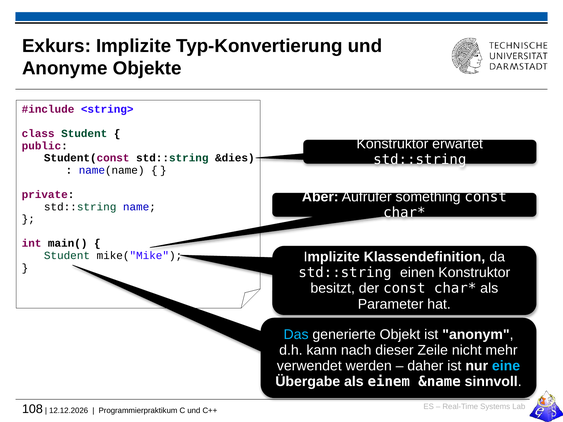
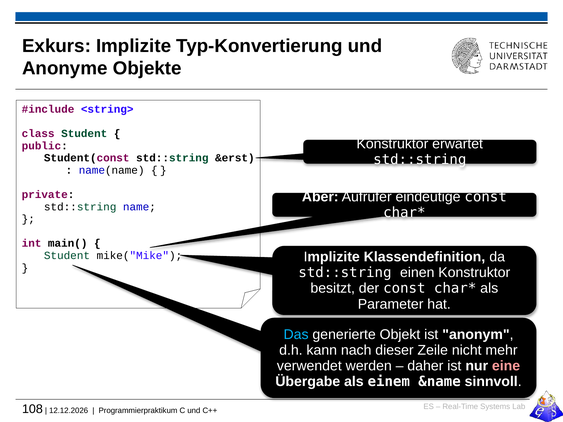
&dies: &dies -> &erst
something: something -> eindeutige
eine colour: light blue -> pink
